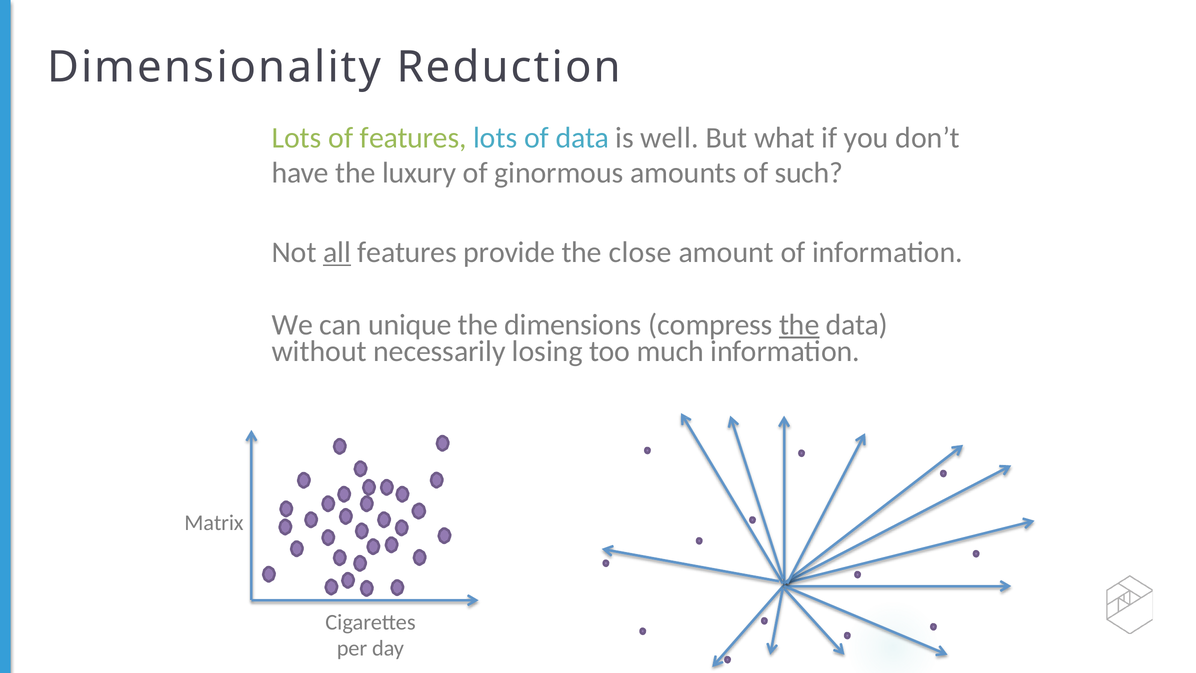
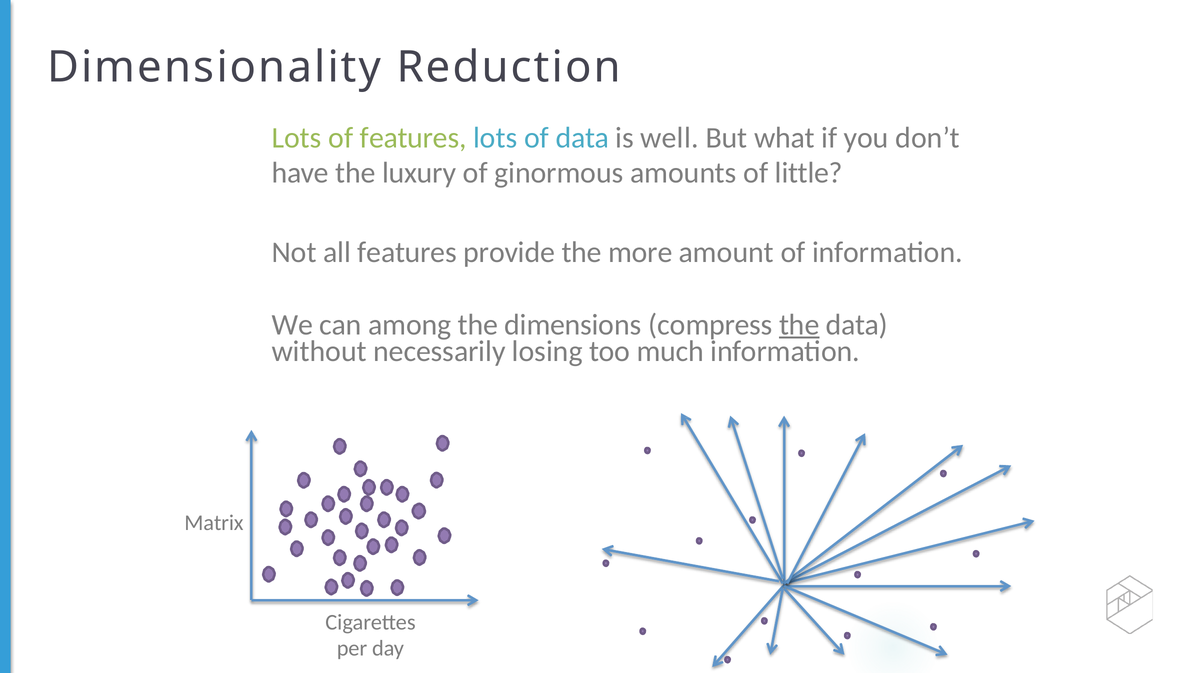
such: such -> little
all underline: present -> none
close: close -> more
unique: unique -> among
